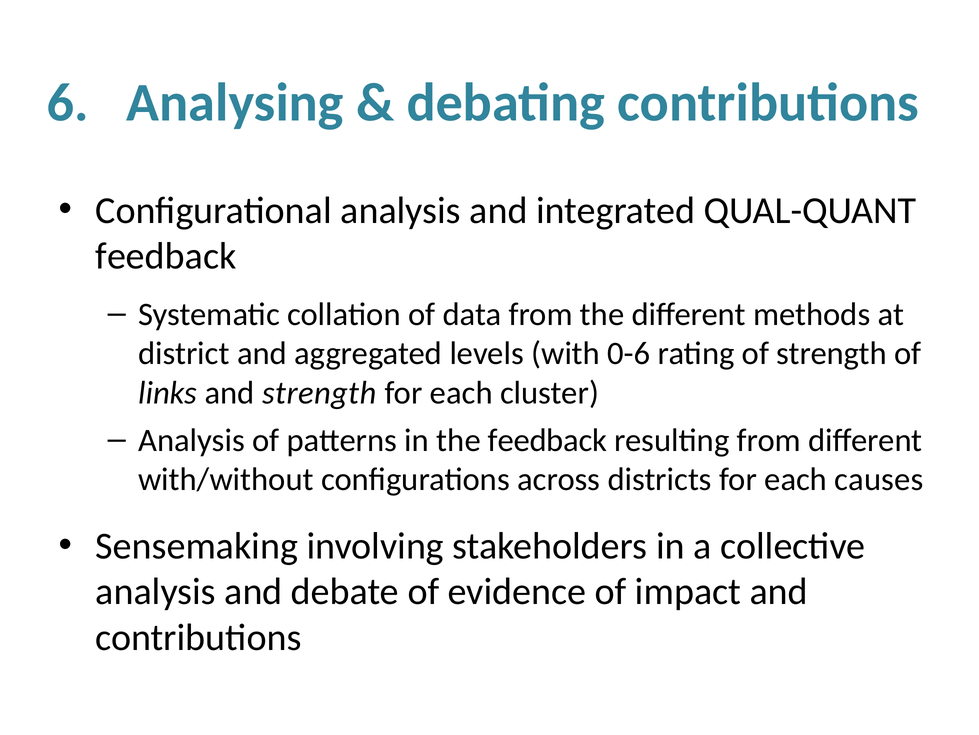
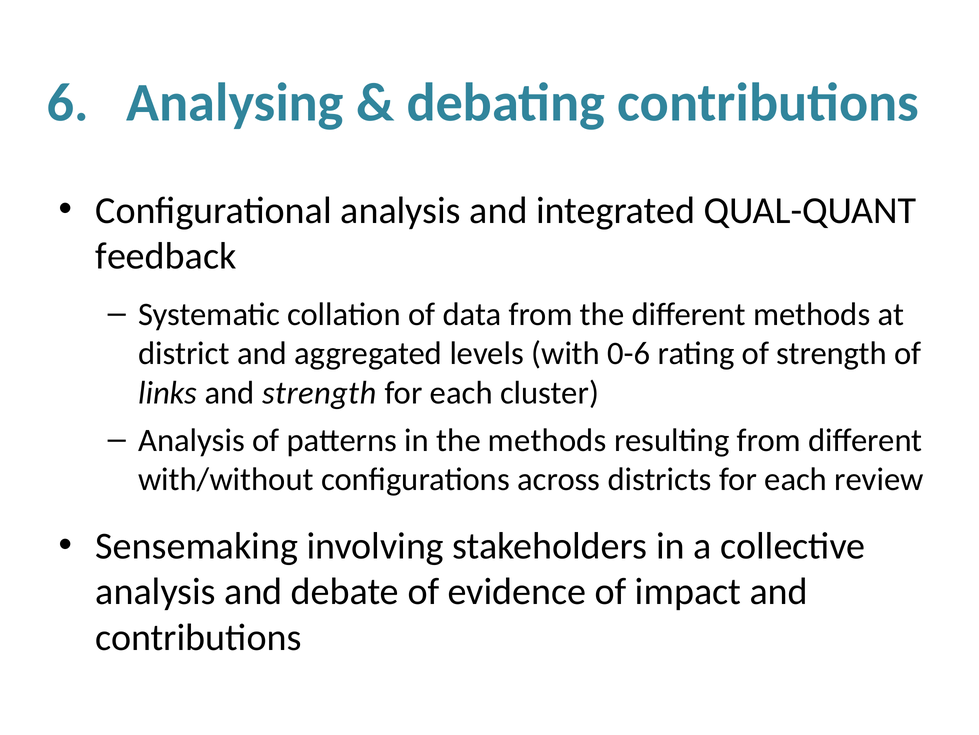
the feedback: feedback -> methods
causes: causes -> review
